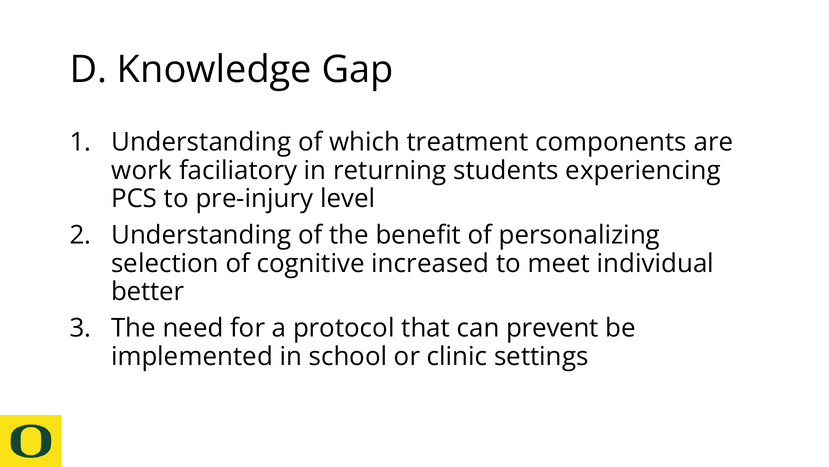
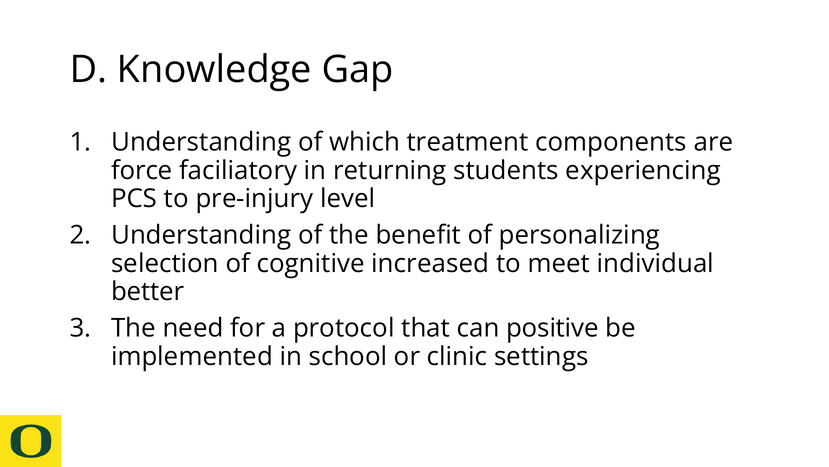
work: work -> force
prevent: prevent -> positive
